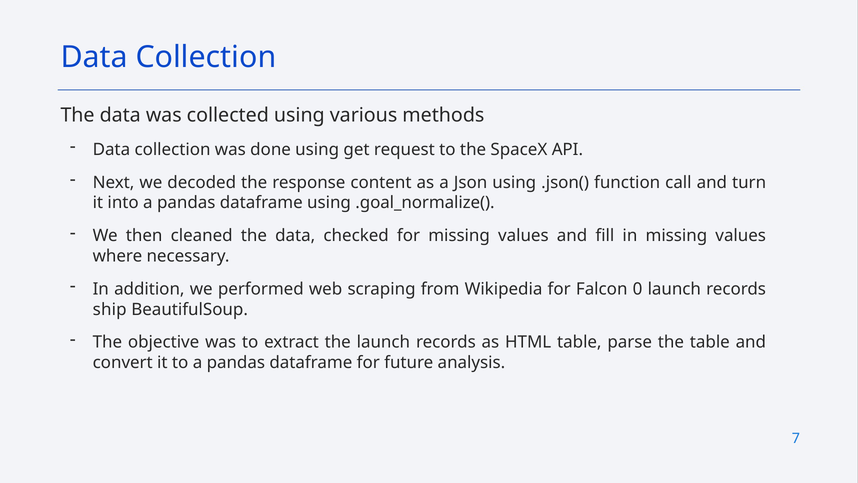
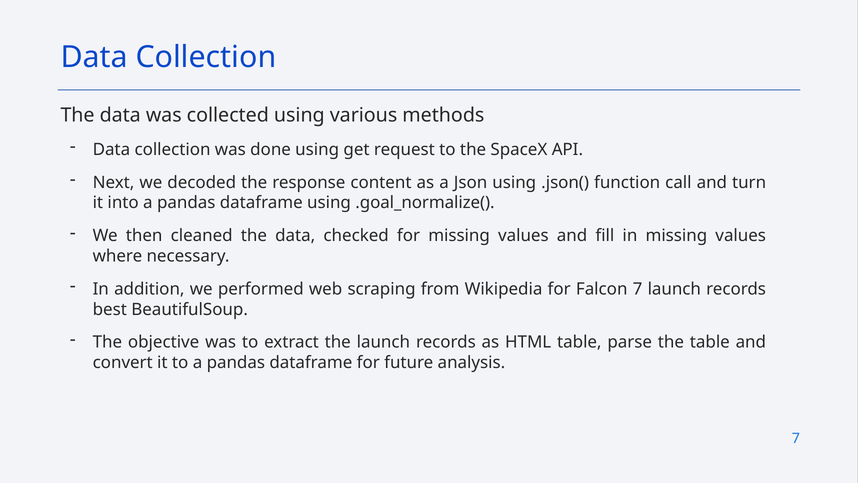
Falcon 0: 0 -> 7
ship: ship -> best
